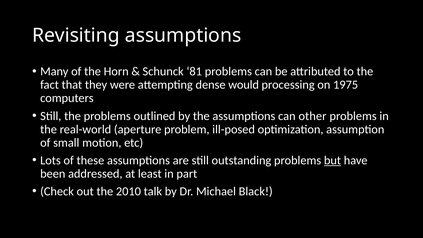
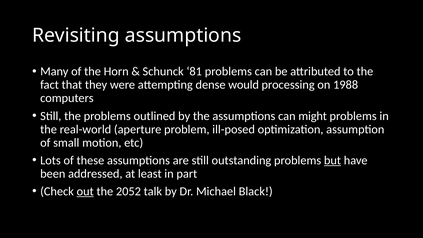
1975: 1975 -> 1988
other: other -> might
out underline: none -> present
2010: 2010 -> 2052
